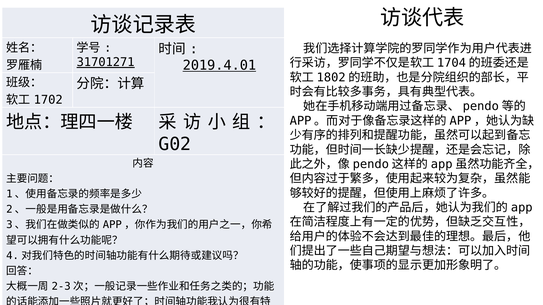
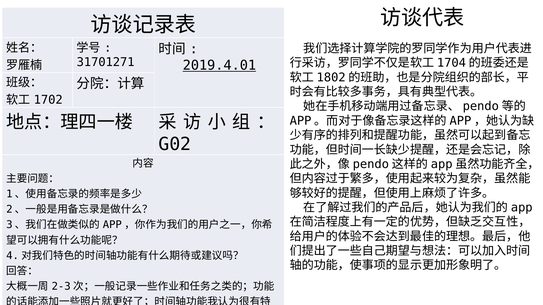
31701271 underline: present -> none
